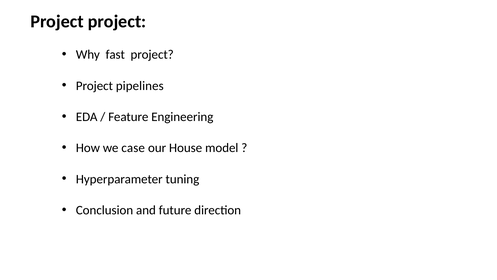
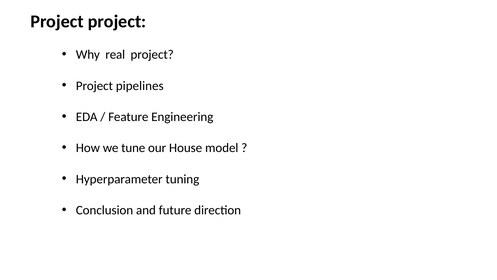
fast: fast -> real
case: case -> tune
